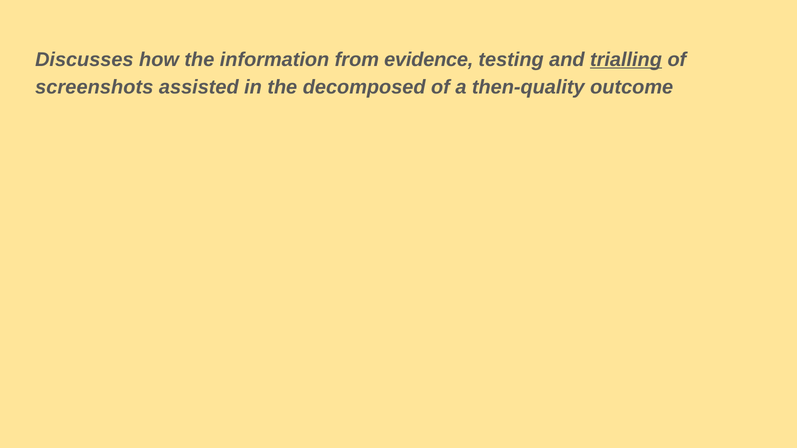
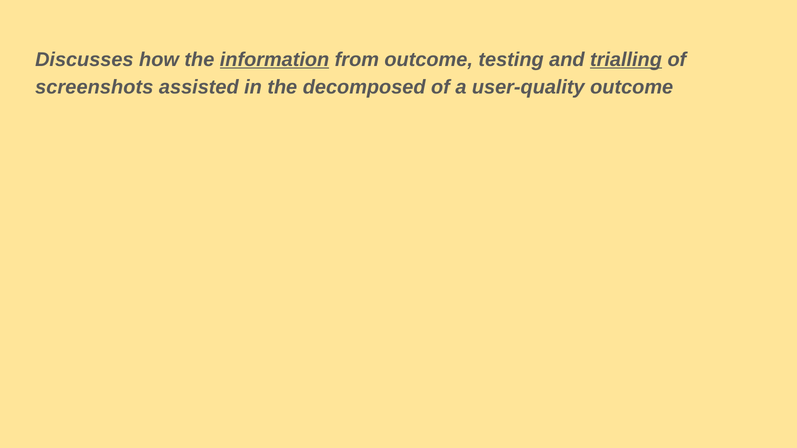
information underline: none -> present
from evidence: evidence -> outcome
then-quality: then-quality -> user-quality
